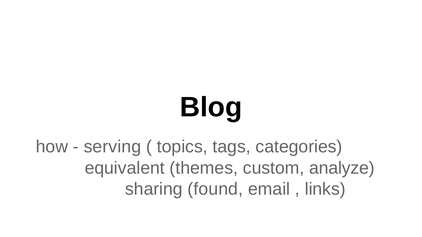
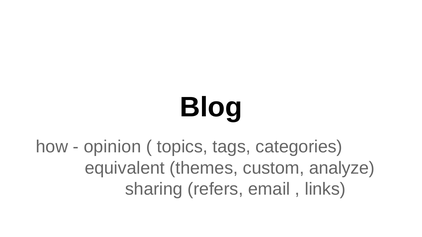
serving: serving -> opinion
found: found -> refers
